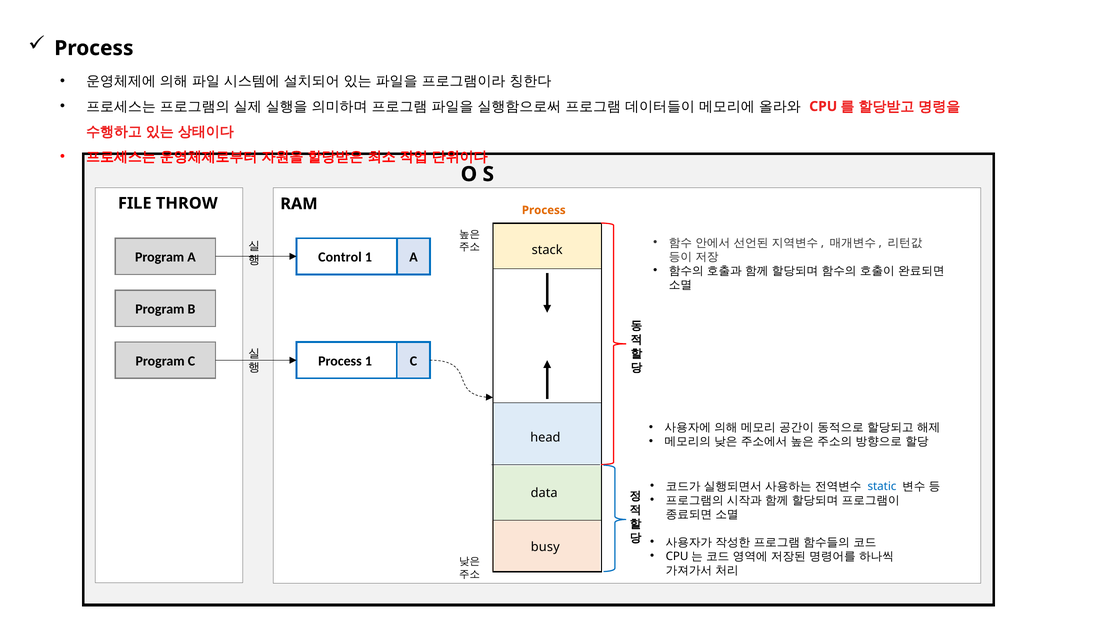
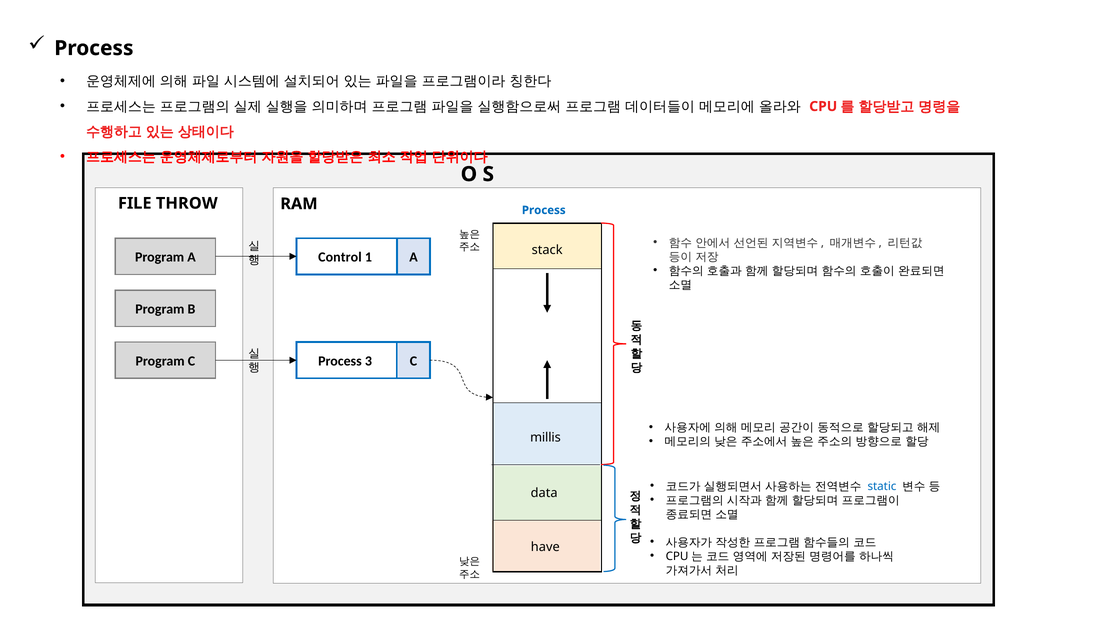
Process at (544, 210) colour: orange -> blue
Process 1: 1 -> 3
head: head -> millis
busy: busy -> have
